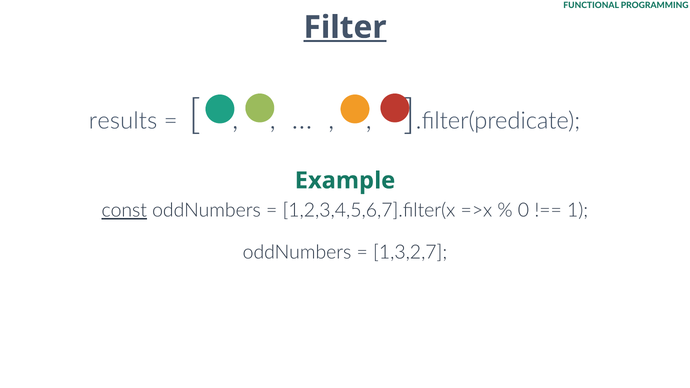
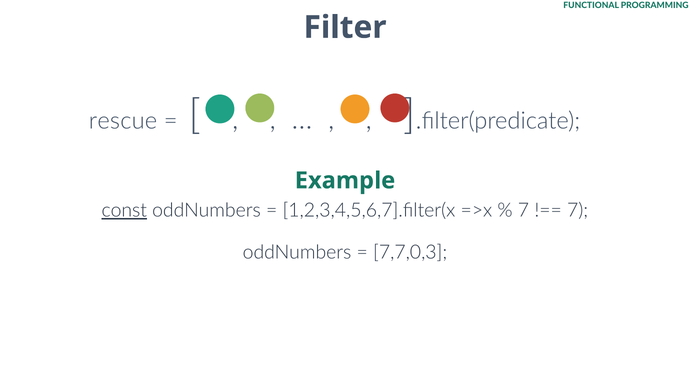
Filter underline: present -> none
results: results -> rescue
0 at (523, 211): 0 -> 7
1 at (578, 211): 1 -> 7
1,3,2,7: 1,3,2,7 -> 7,7,0,3
